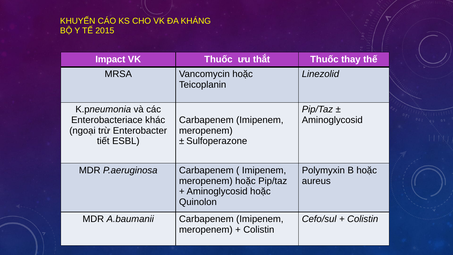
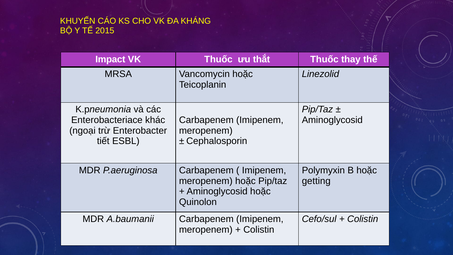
Sulfoperazone: Sulfoperazone -> Cephalosporin
aureus: aureus -> getting
